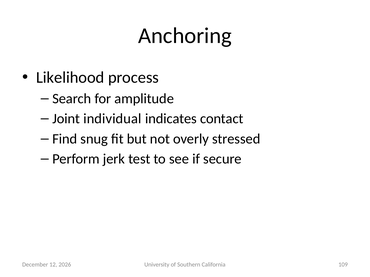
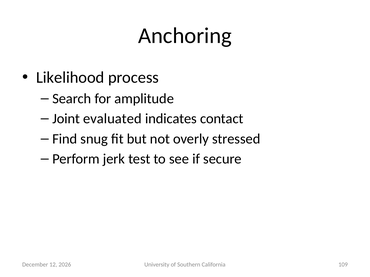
individual: individual -> evaluated
